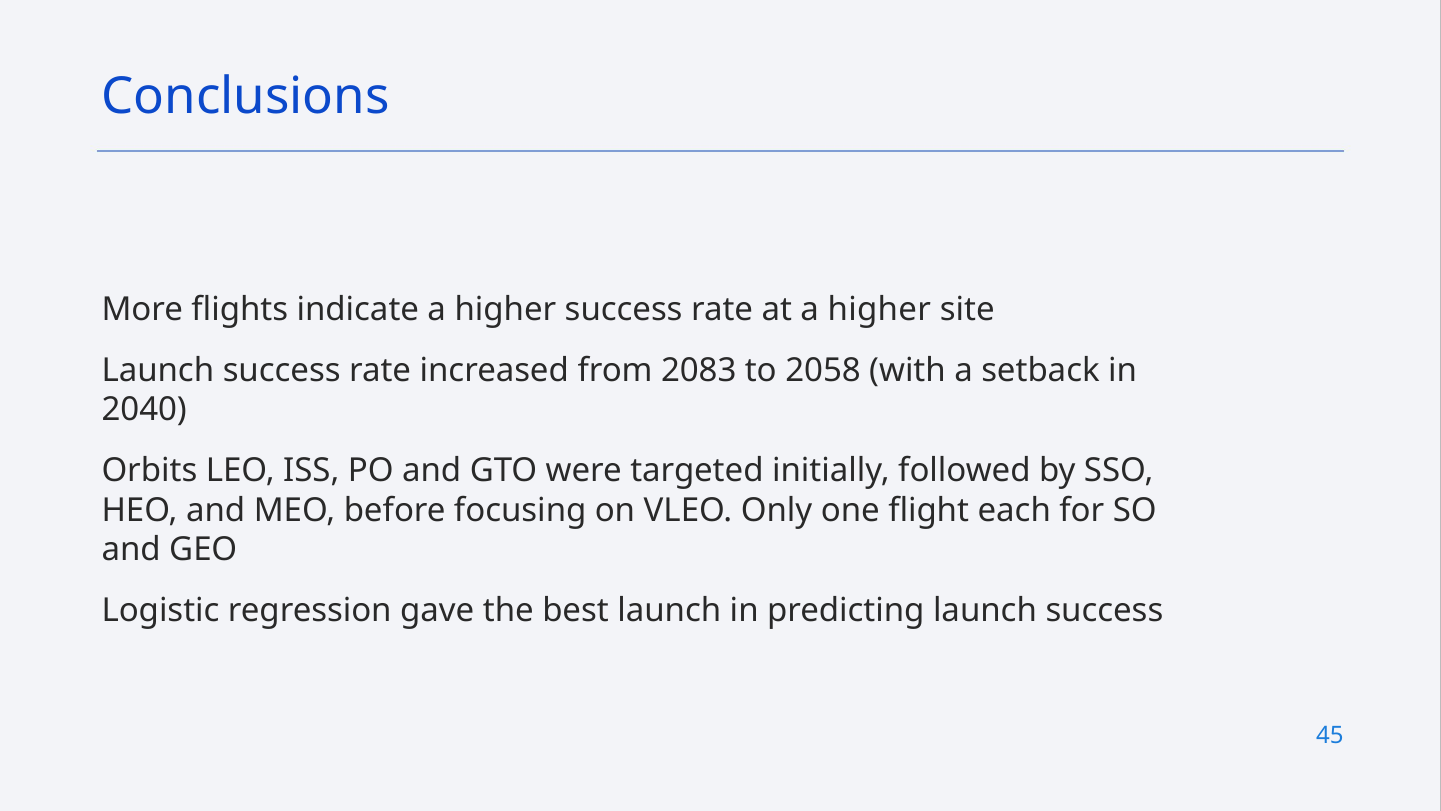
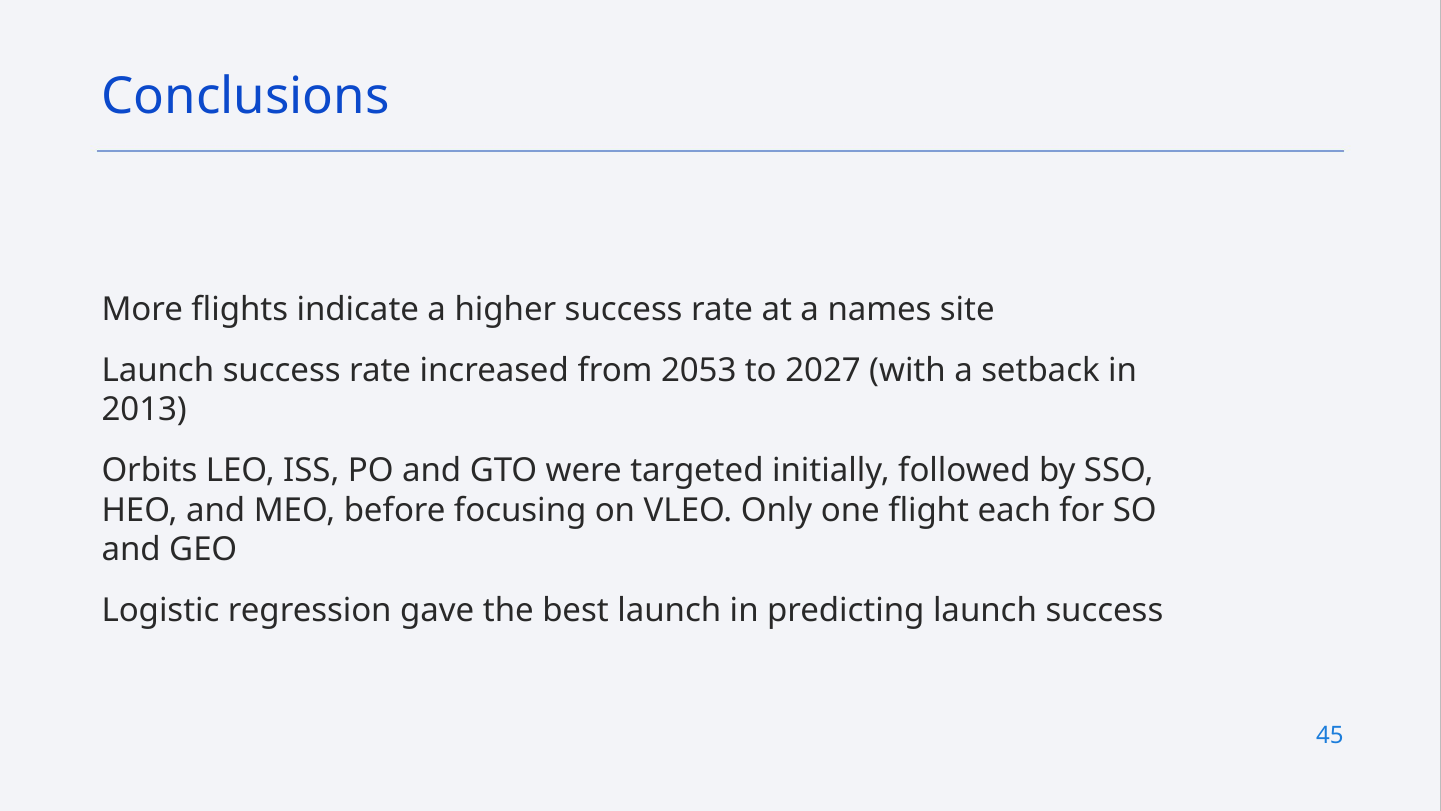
at a higher: higher -> names
2083: 2083 -> 2053
2058: 2058 -> 2027
2040: 2040 -> 2013
